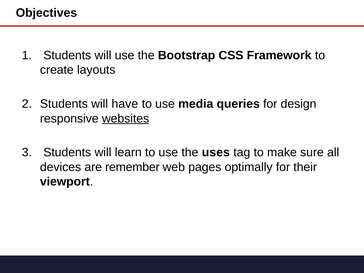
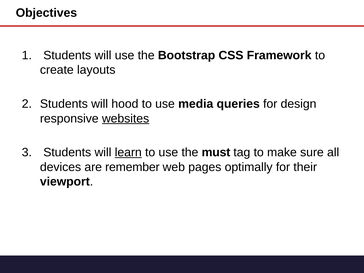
have: have -> hood
learn underline: none -> present
uses: uses -> must
